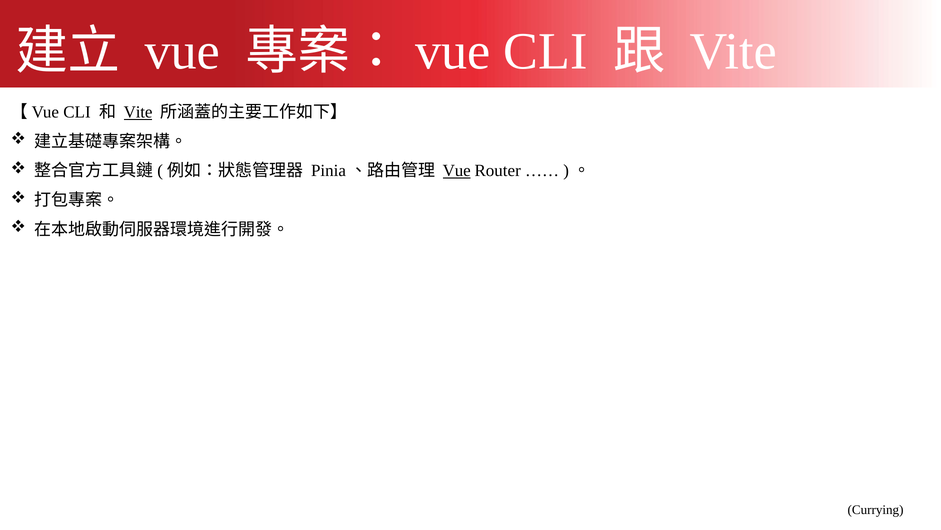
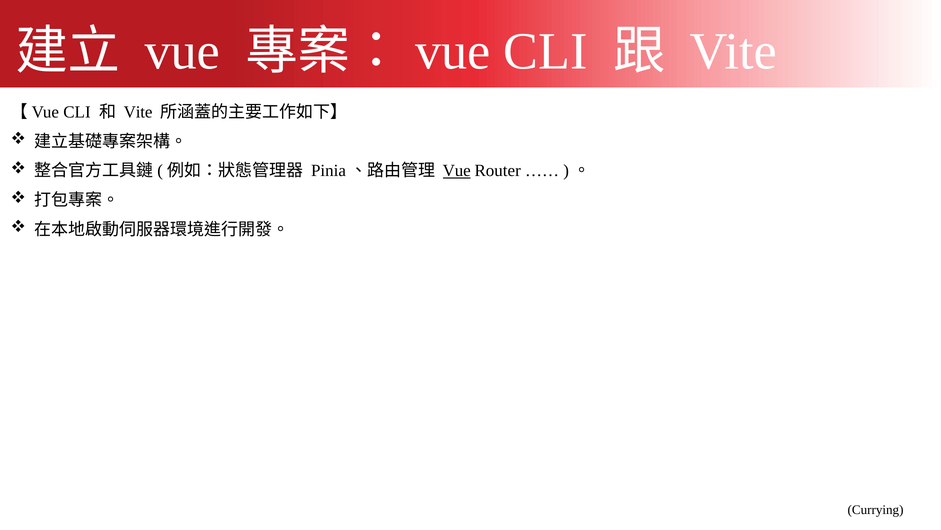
Vite at (138, 112) underline: present -> none
